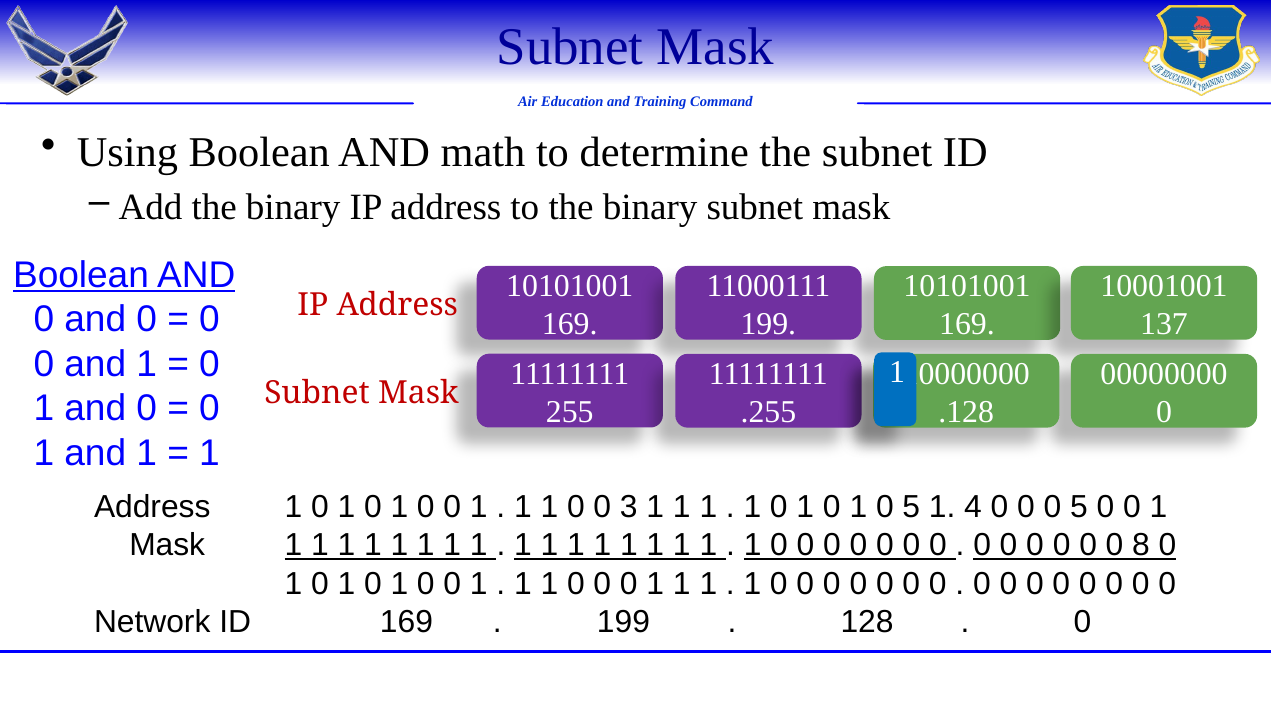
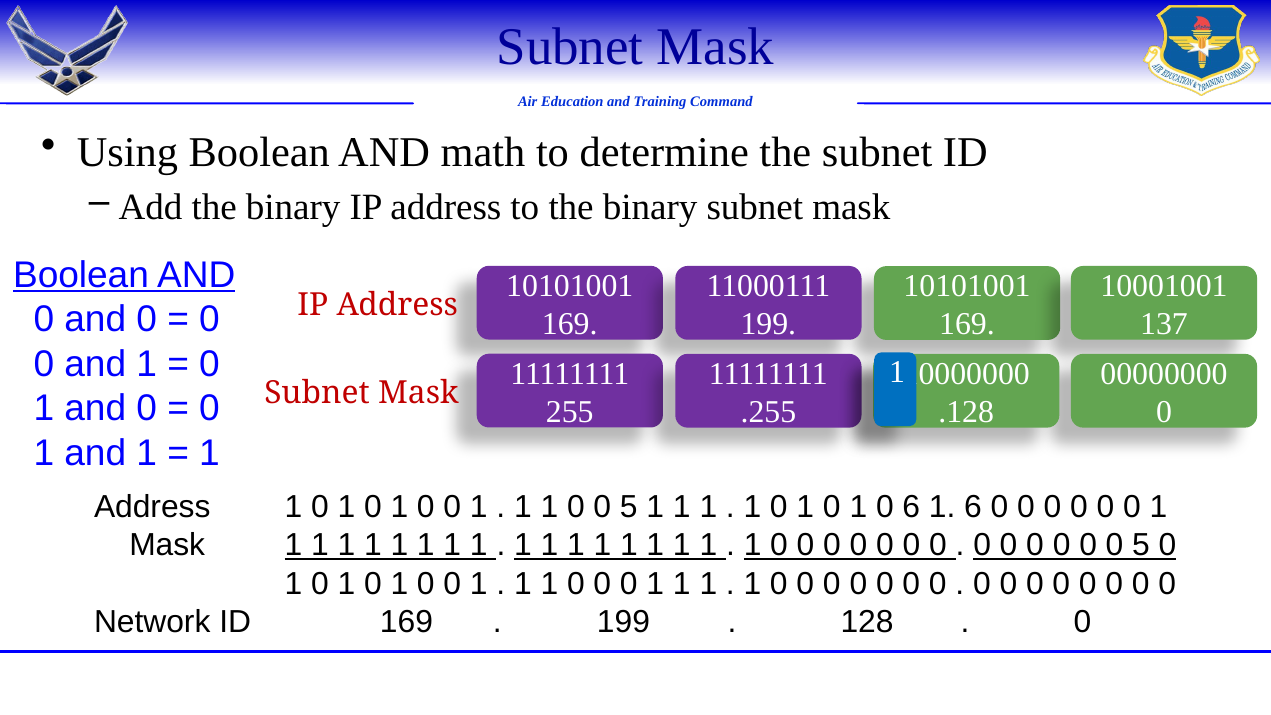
1 0 0 3: 3 -> 5
1 0 5: 5 -> 6
1 4: 4 -> 6
5 at (1079, 507): 5 -> 0
0 0 0 8: 8 -> 5
